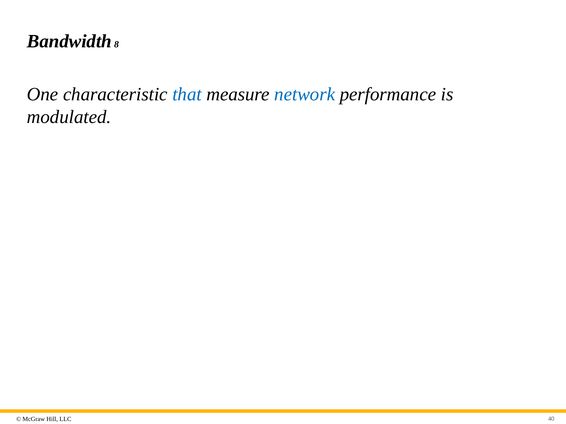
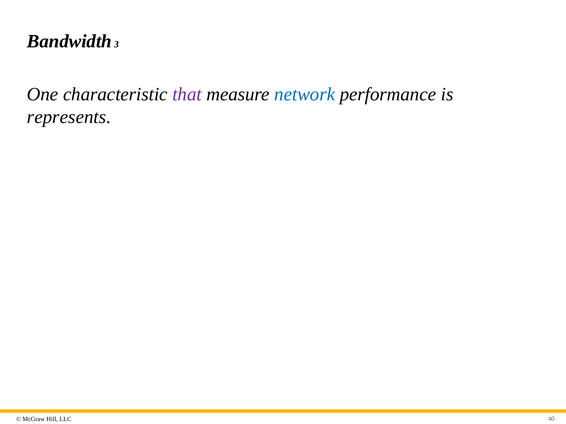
8: 8 -> 3
that colour: blue -> purple
modulated: modulated -> represents
